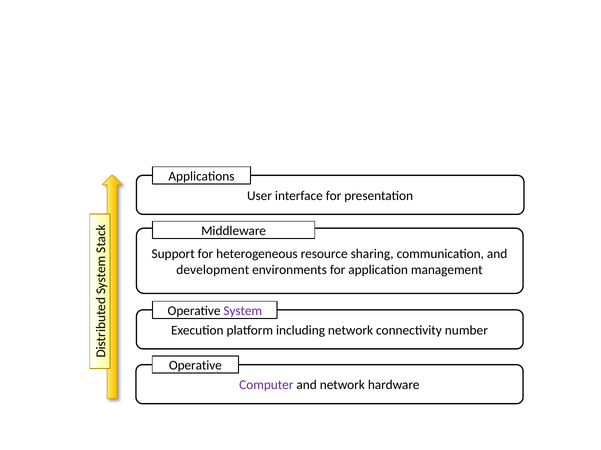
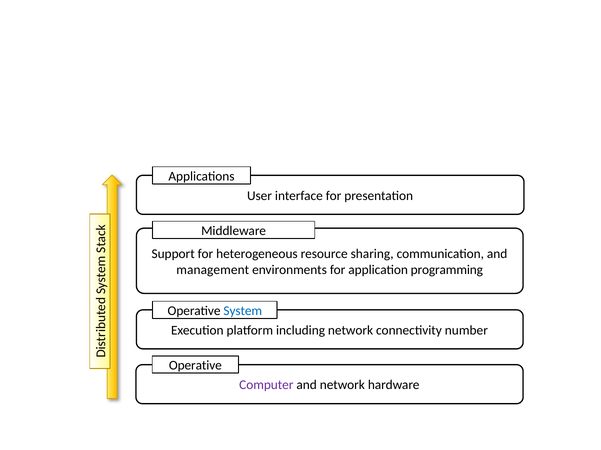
development: development -> management
management: management -> programming
System colour: purple -> blue
